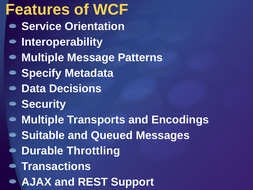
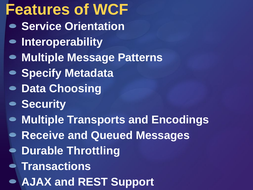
Decisions: Decisions -> Choosing
Suitable: Suitable -> Receive
